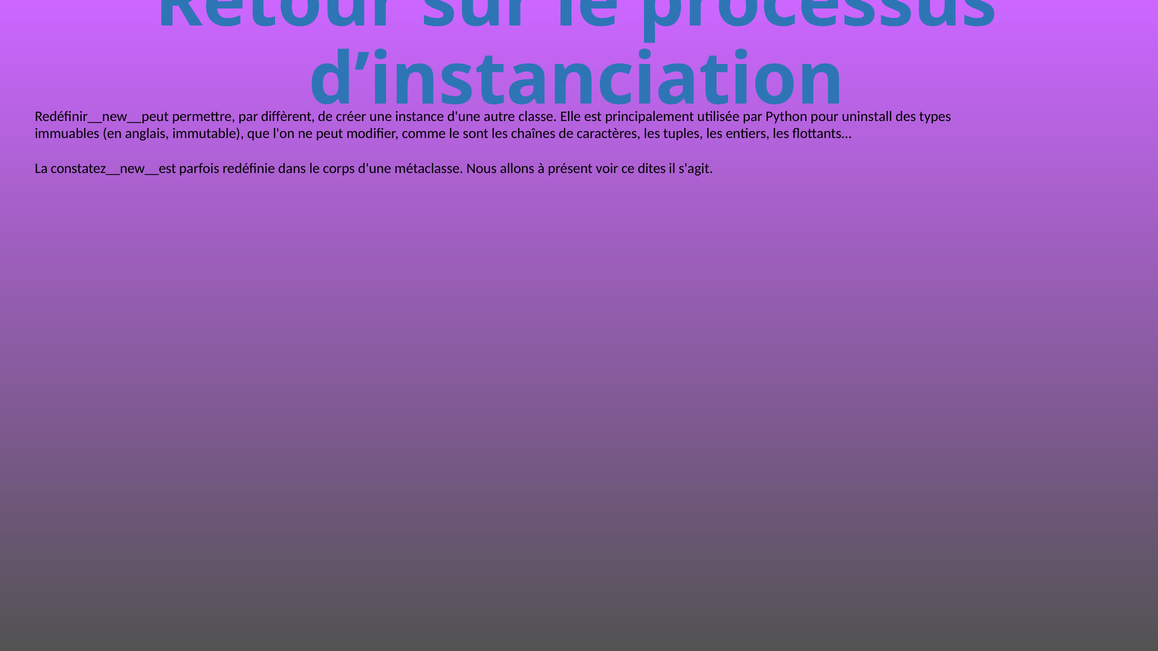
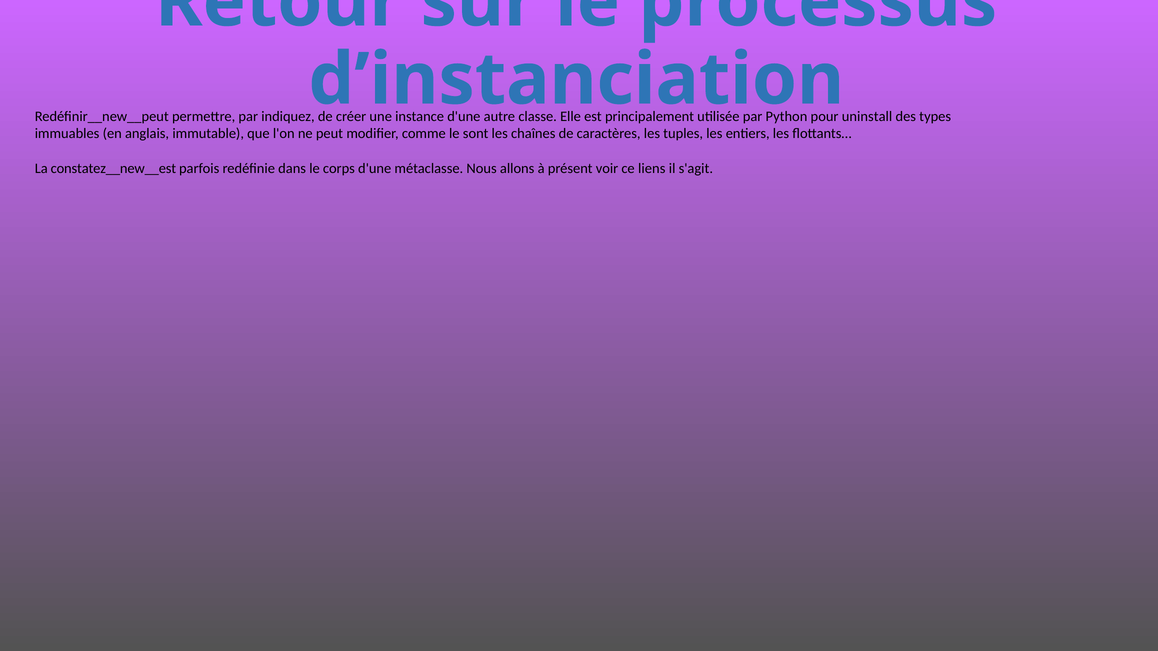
diffèrent: diffèrent -> indiquez
dites: dites -> liens
